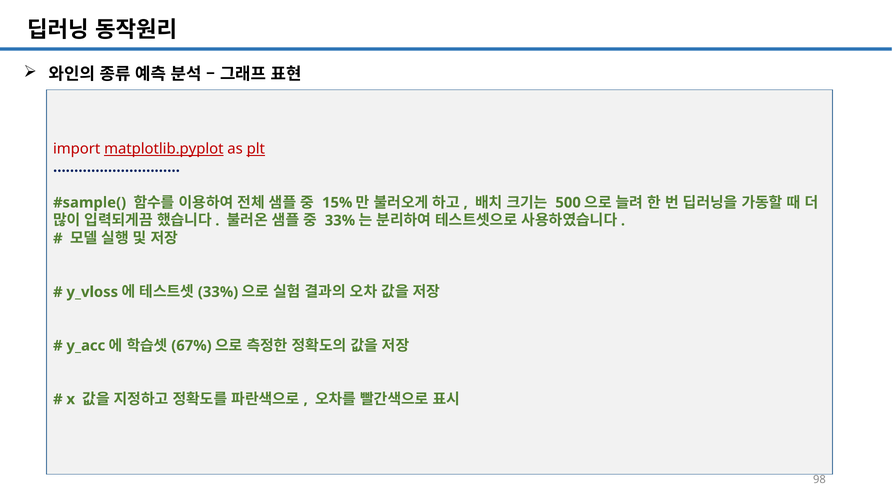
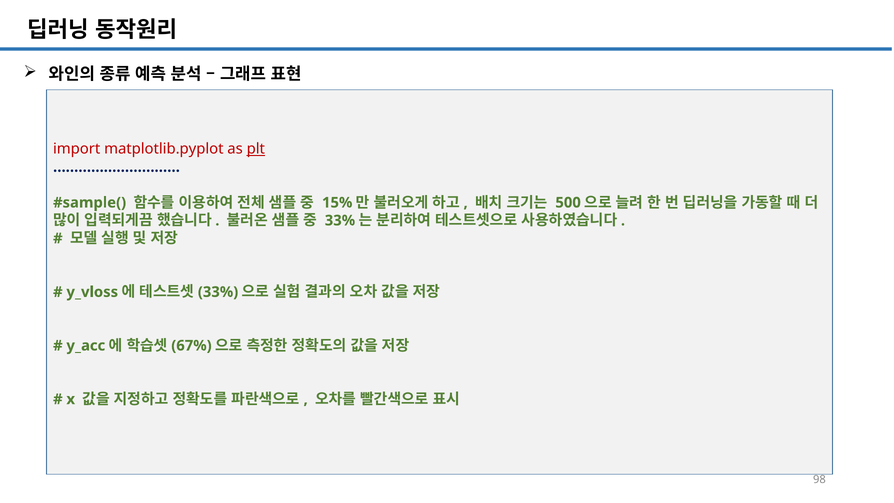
matplotlib.pyplot underline: present -> none
